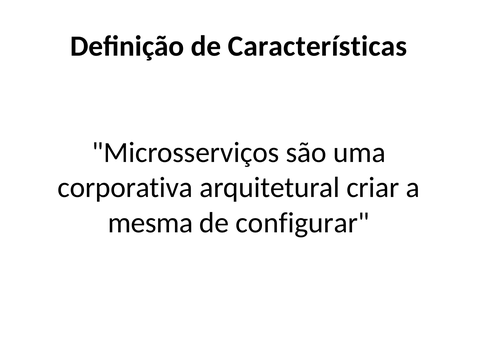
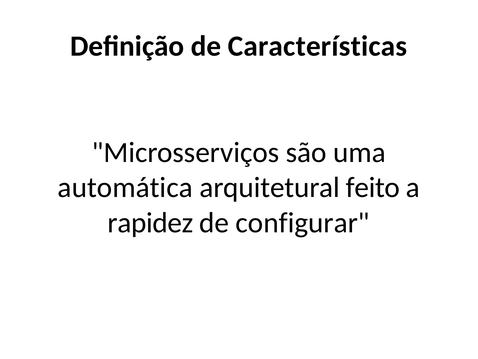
corporativa: corporativa -> automática
criar: criar -> feito
mesma: mesma -> rapidez
